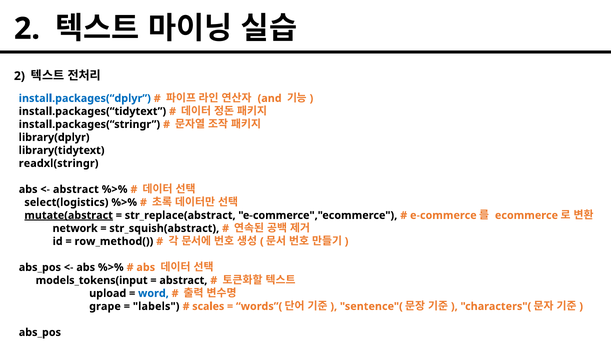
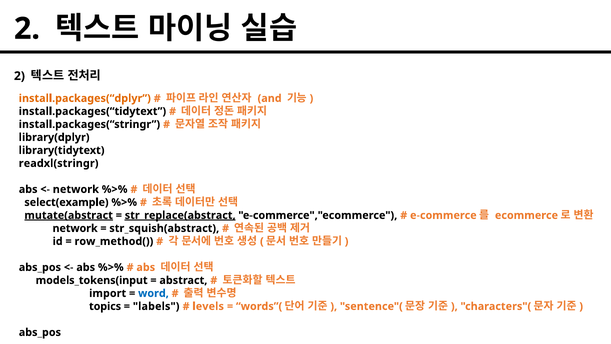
install.packages(“dplyr colour: blue -> orange
abstract at (76, 189): abstract -> network
select(logistics: select(logistics -> select(example
str_replace(abstract underline: none -> present
upload: upload -> import
grape: grape -> topics
scales: scales -> levels
